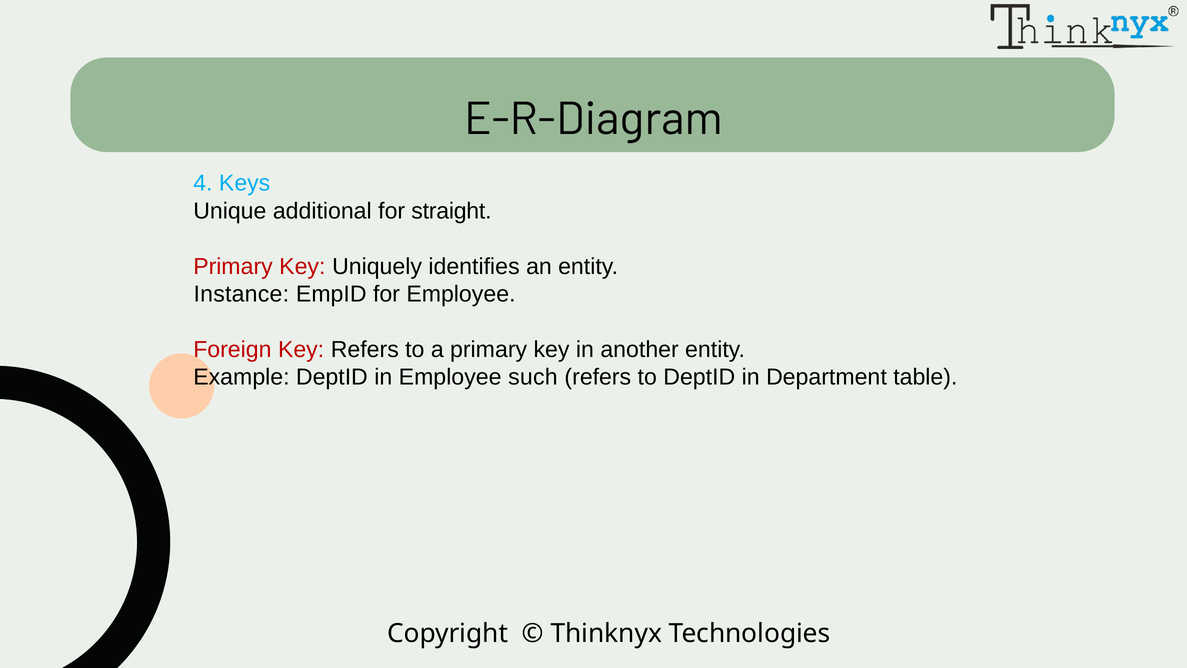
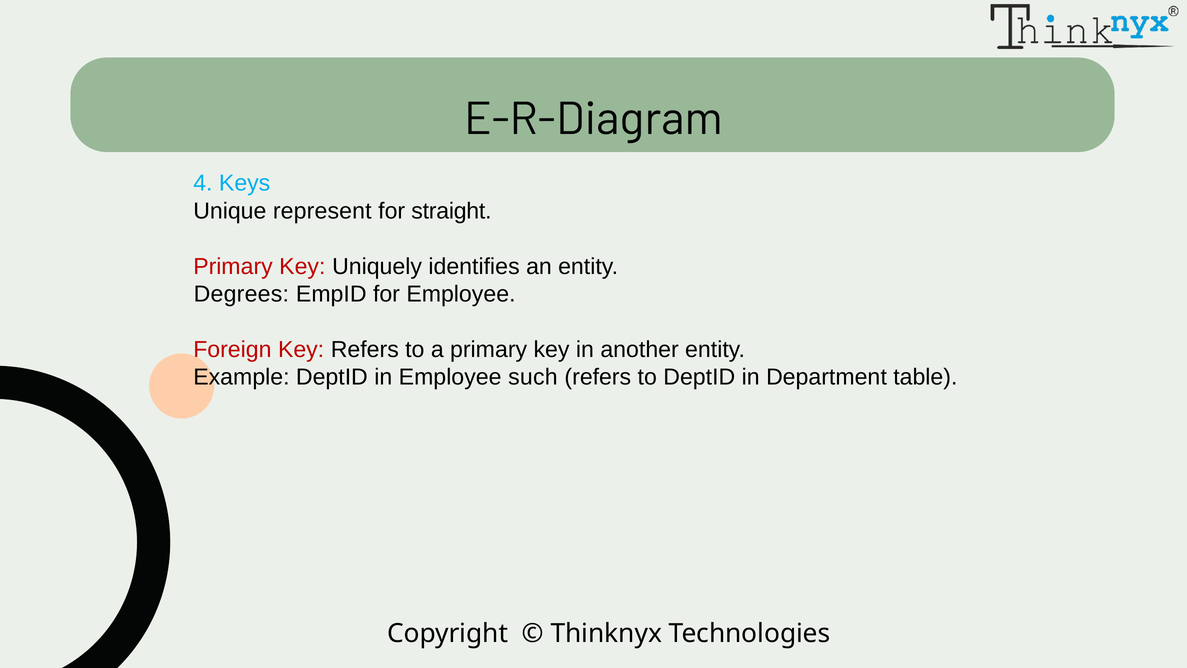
additional: additional -> represent
Instance: Instance -> Degrees
